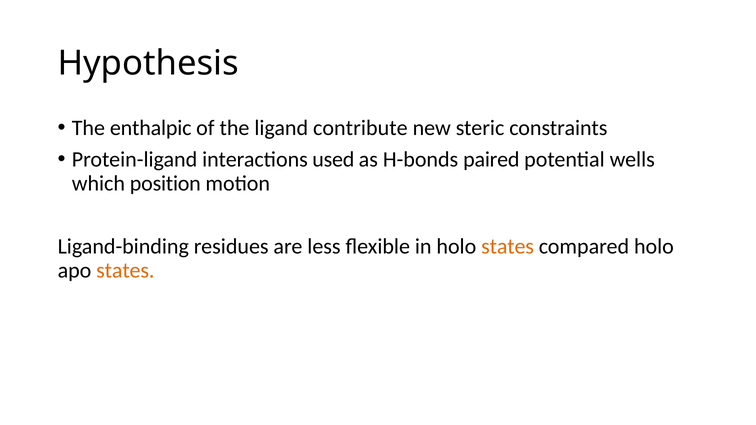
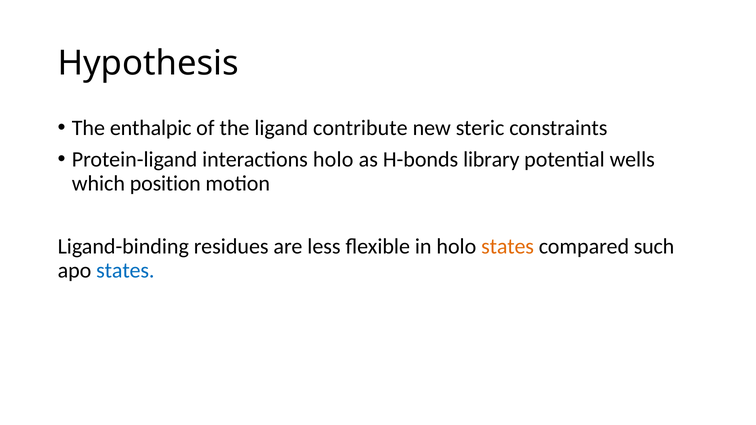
interactions used: used -> holo
paired: paired -> library
compared holo: holo -> such
states at (125, 271) colour: orange -> blue
